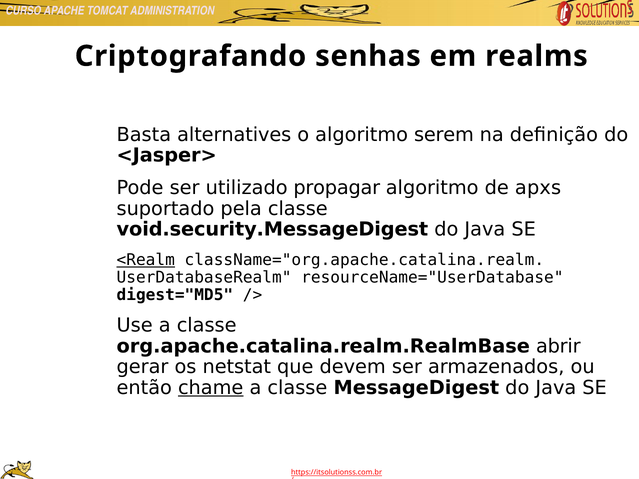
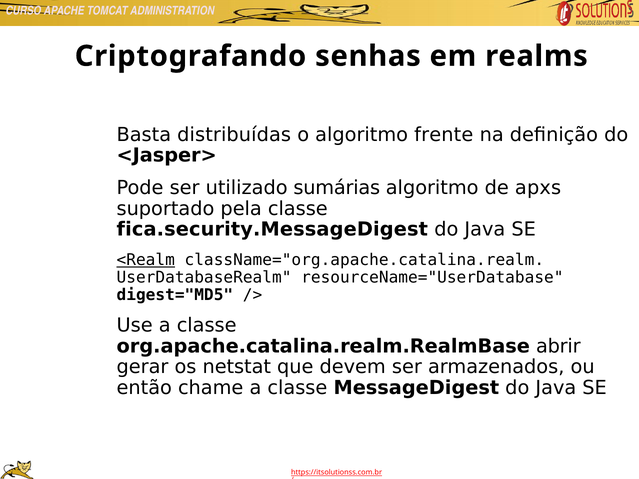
alternatives: alternatives -> distribuídas
serem: serem -> frente
propagar: propagar -> sumárias
void.security.MessageDigest: void.security.MessageDigest -> fica.security.MessageDigest
chame underline: present -> none
